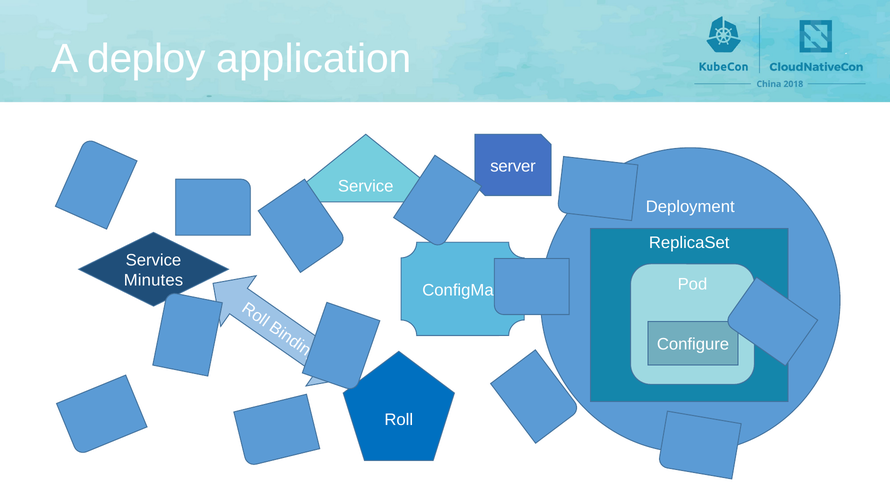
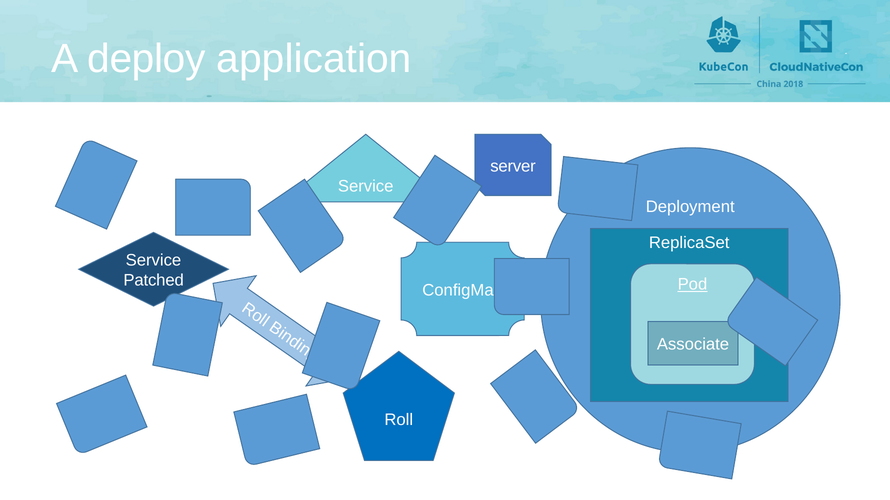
Minutes: Minutes -> Patched
Pod underline: none -> present
Configure: Configure -> Associate
